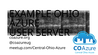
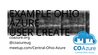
SERVER: SERVER -> CREATE
